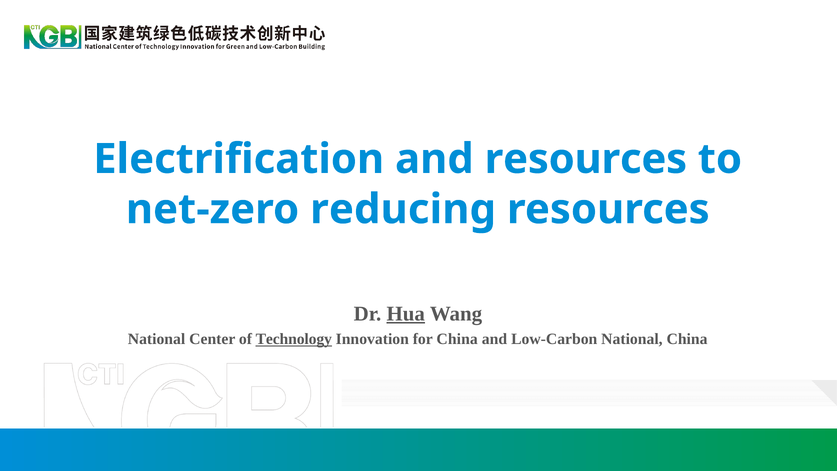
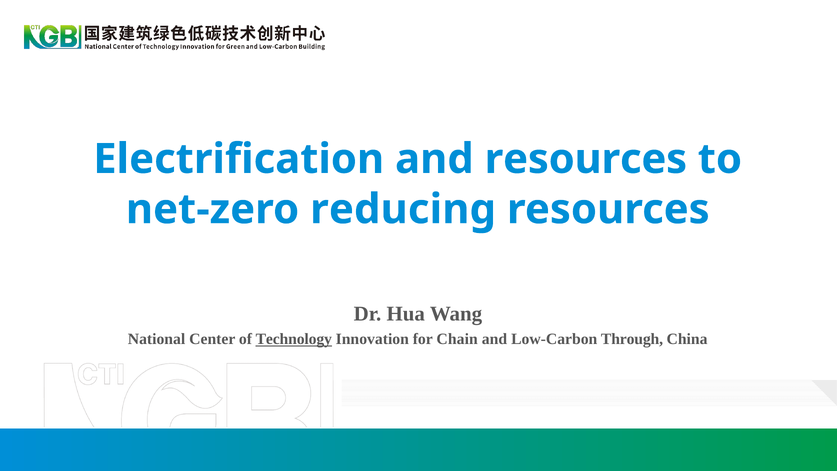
Hua underline: present -> none
for China: China -> Chain
Low-Carbon National: National -> Through
